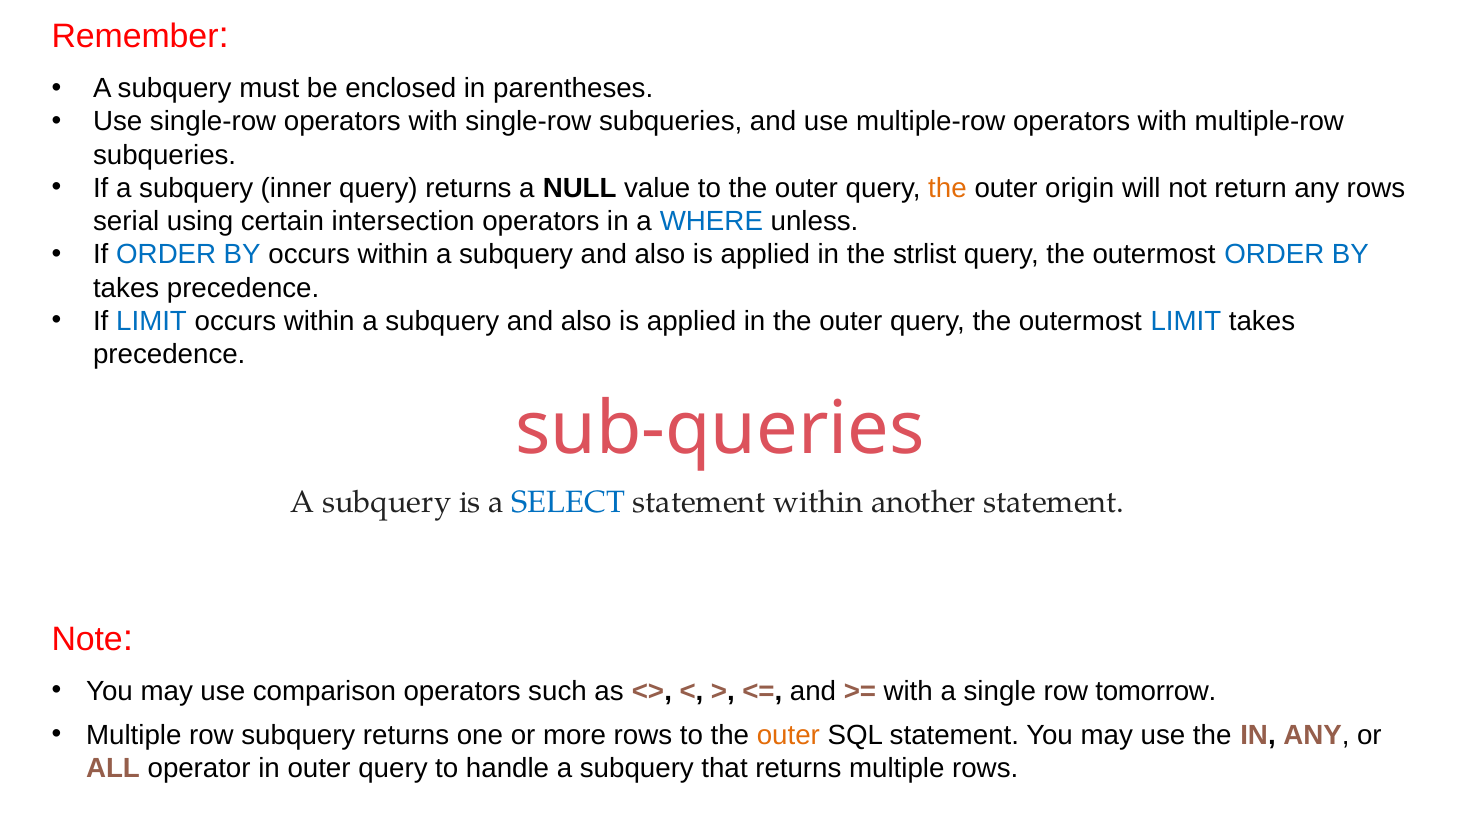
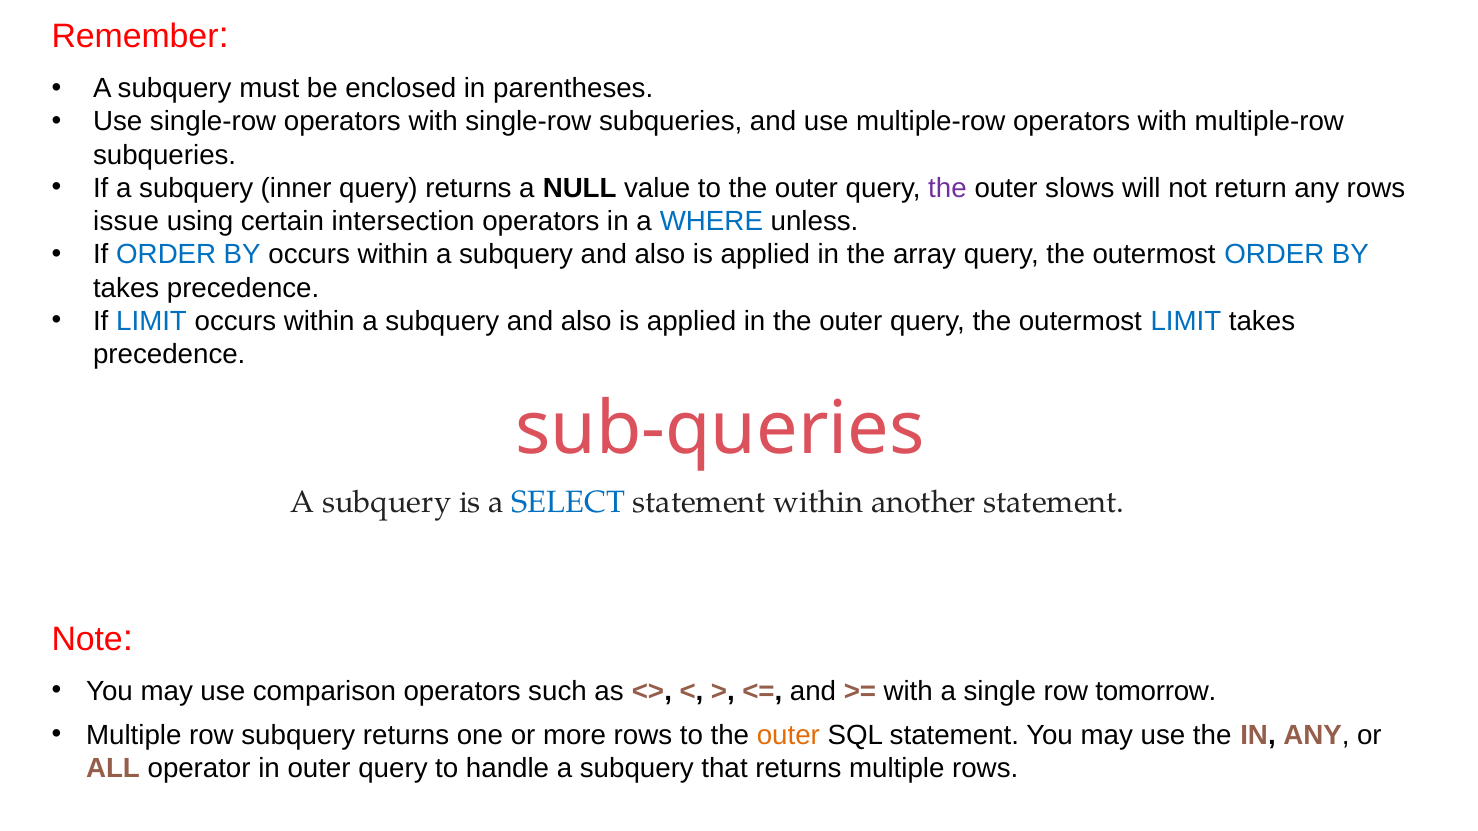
the at (948, 188) colour: orange -> purple
origin: origin -> slows
serial: serial -> issue
strlist: strlist -> array
